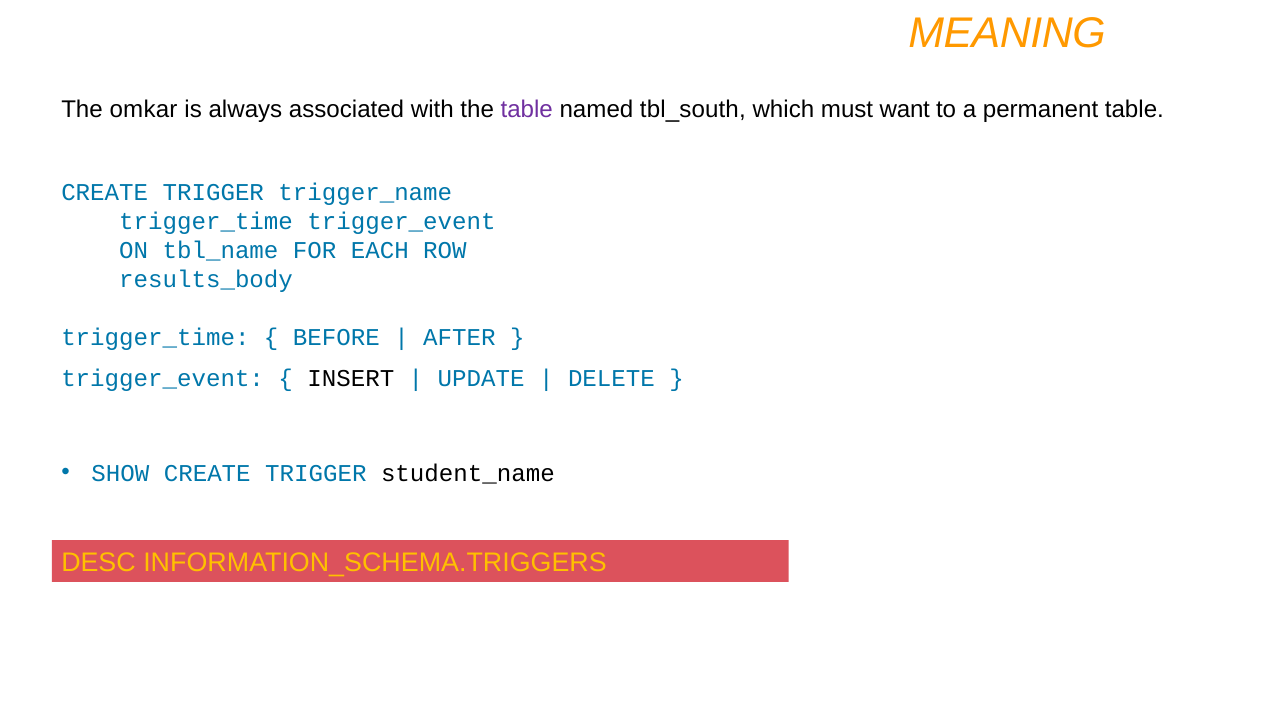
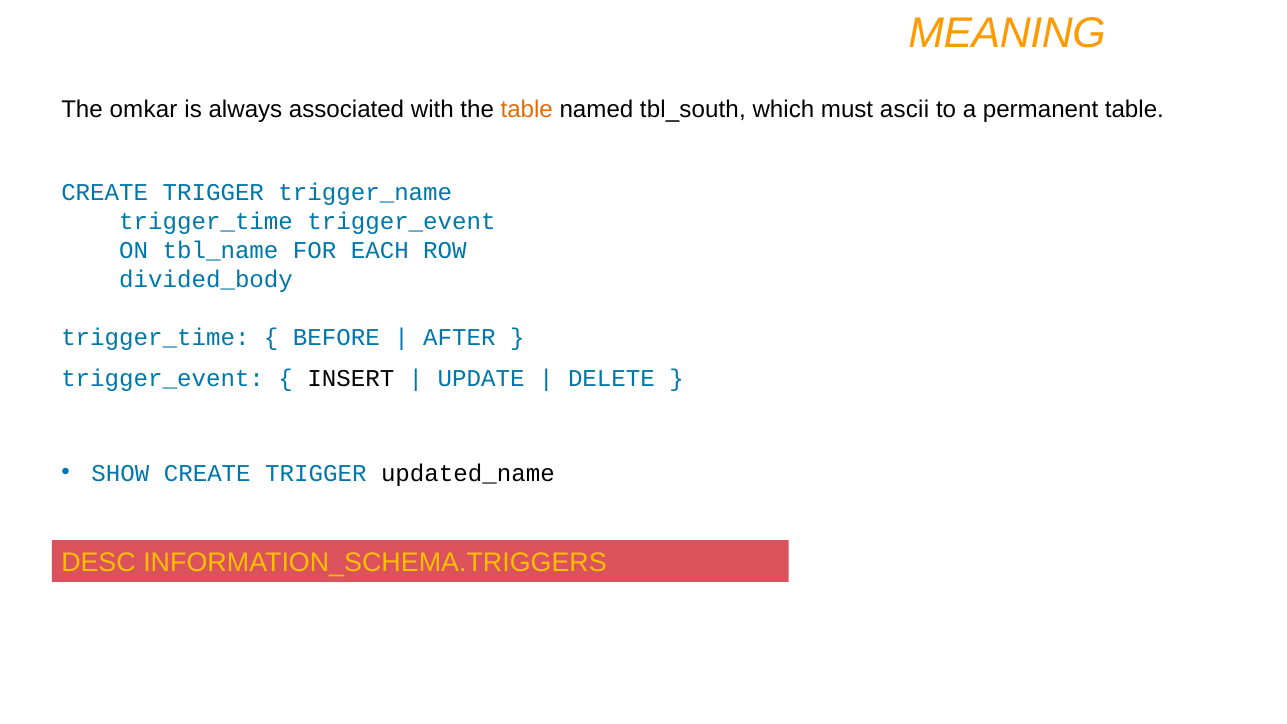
table at (527, 109) colour: purple -> orange
want: want -> ascii
results_body: results_body -> divided_body
student_name: student_name -> updated_name
